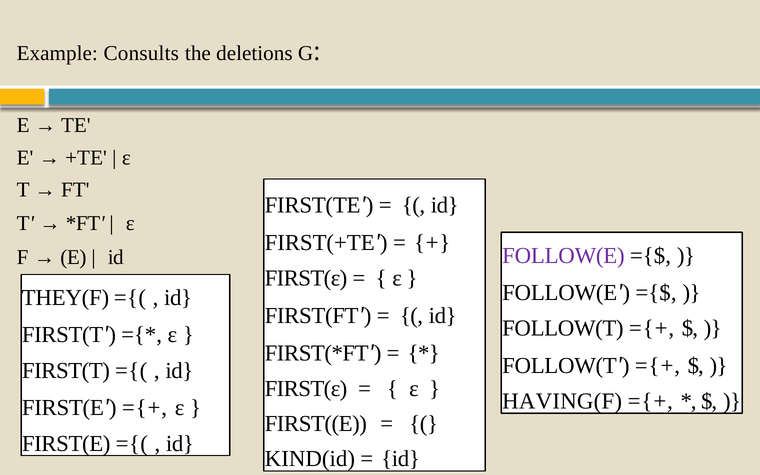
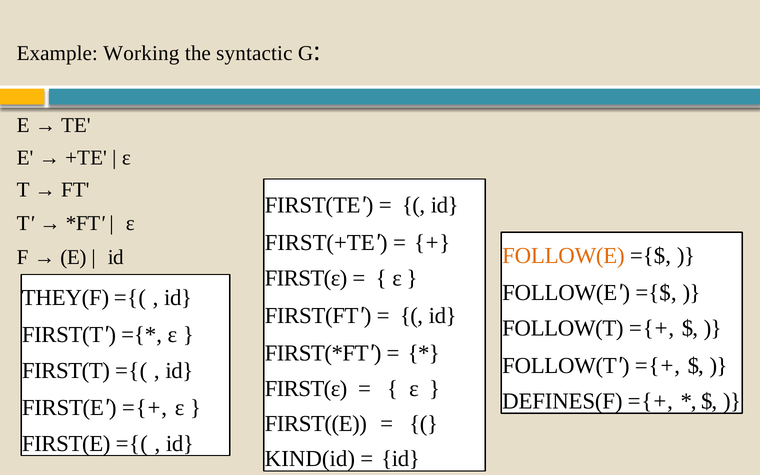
Consults: Consults -> Working
deletions: deletions -> syntactic
FOLLOW(E at (563, 256) colour: purple -> orange
HAVING(F: HAVING(F -> DEFINES(F
